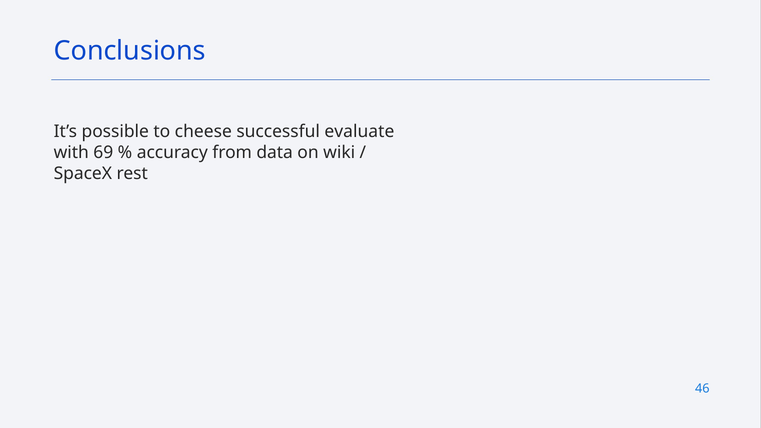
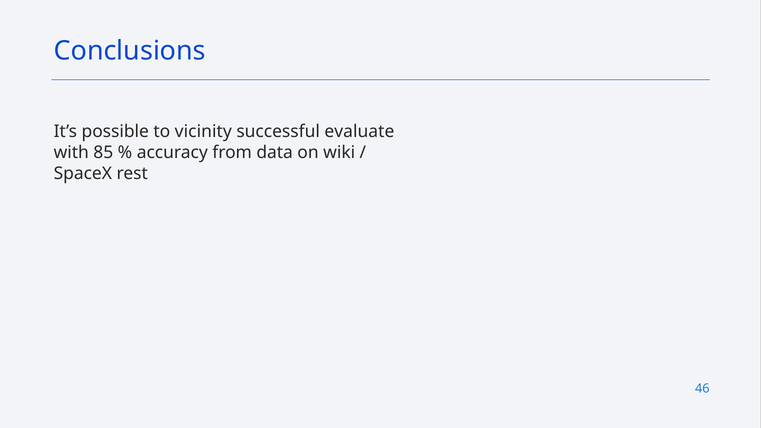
cheese: cheese -> vicinity
69: 69 -> 85
